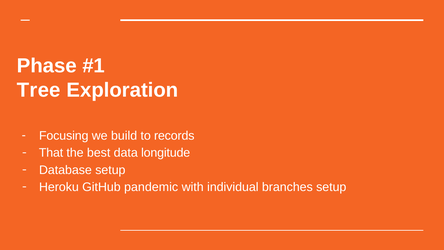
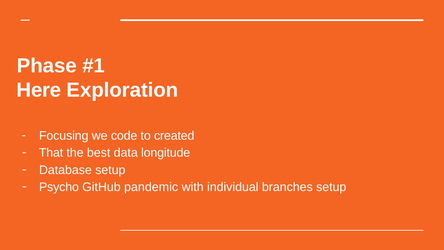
Tree: Tree -> Here
build: build -> code
records: records -> created
Heroku: Heroku -> Psycho
